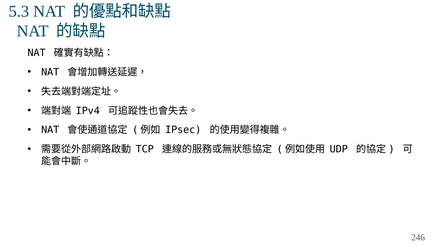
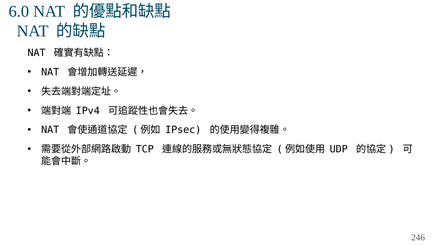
5.3: 5.3 -> 6.0
